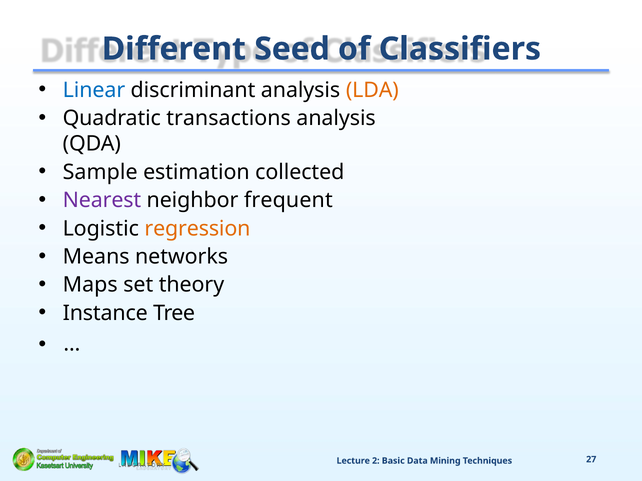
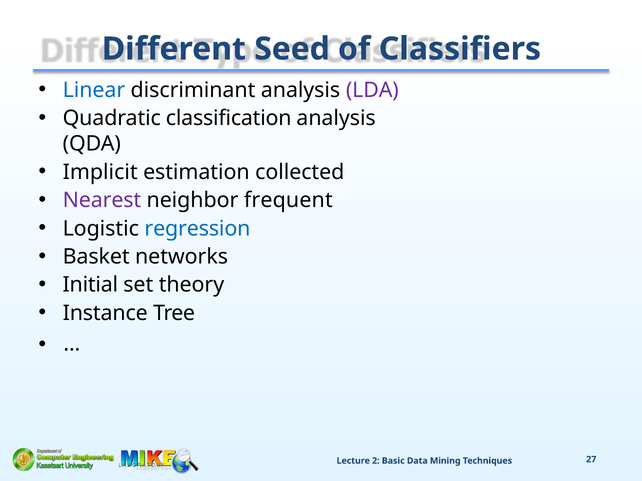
LDA colour: orange -> purple
transactions: transactions -> classification
Sample: Sample -> Implicit
regression colour: orange -> blue
Means: Means -> Basket
Maps: Maps -> Initial
